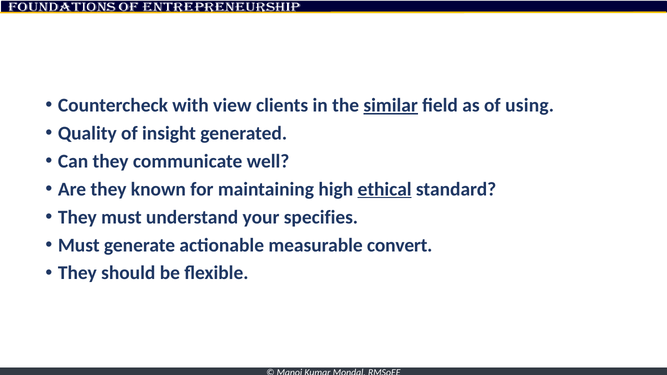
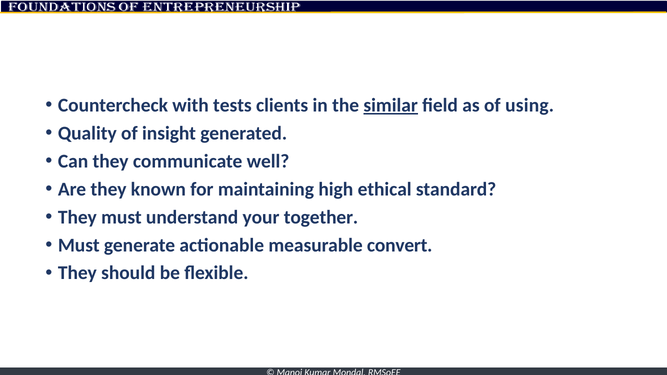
view: view -> tests
ethical underline: present -> none
specifies: specifies -> together
